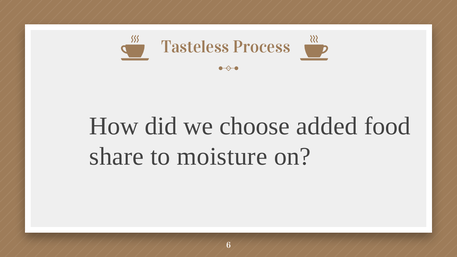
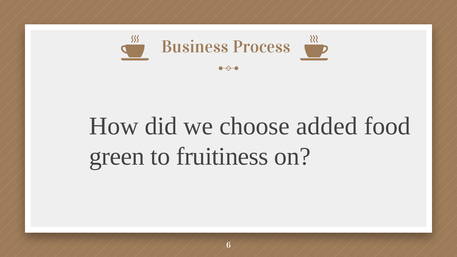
Tasteless: Tasteless -> Business
share: share -> green
moisture: moisture -> fruitiness
